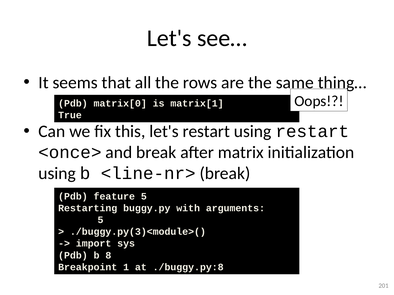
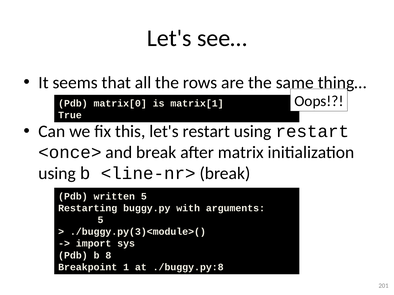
feature: feature -> written
